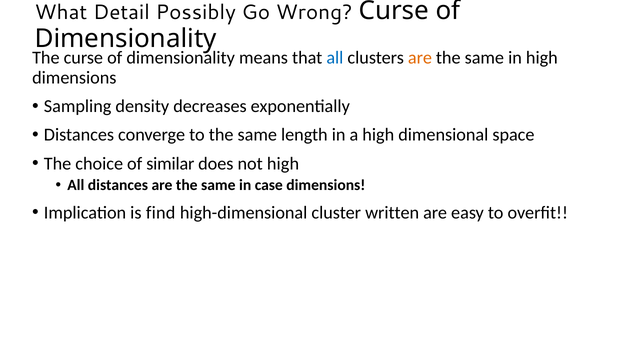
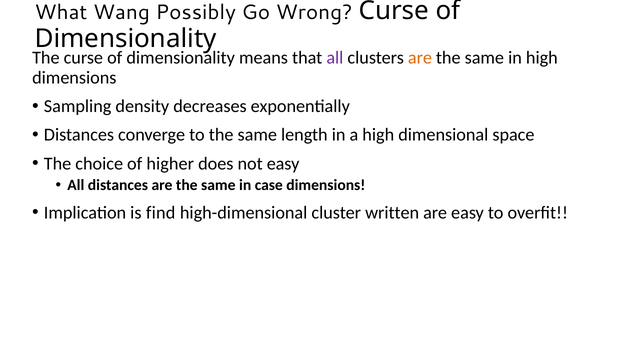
Detail: Detail -> Wang
all at (335, 58) colour: blue -> purple
similar: similar -> higher
not high: high -> easy
